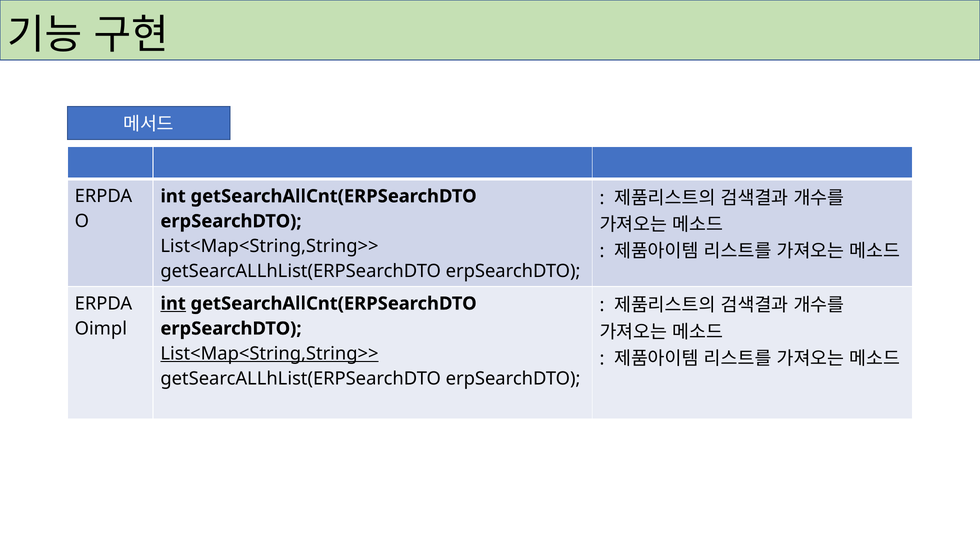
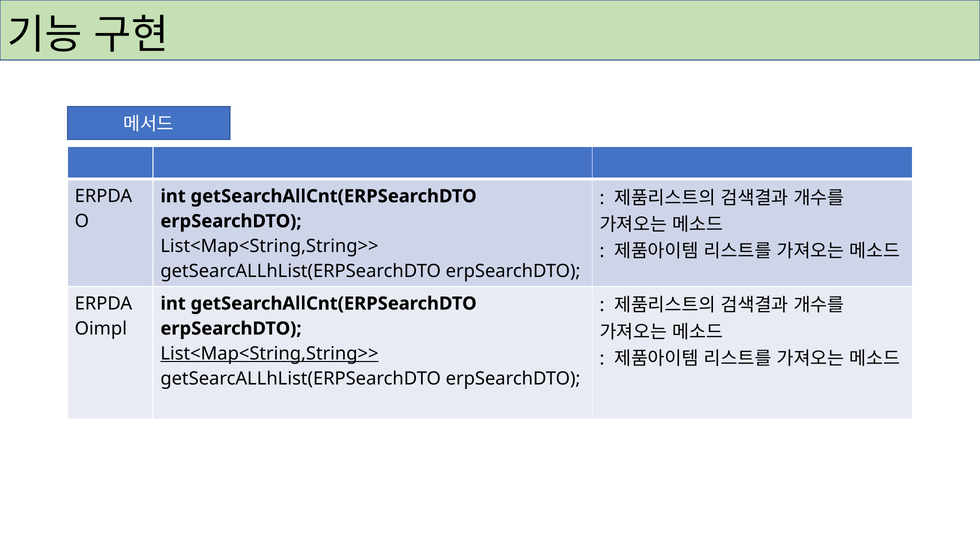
int at (173, 304) underline: present -> none
